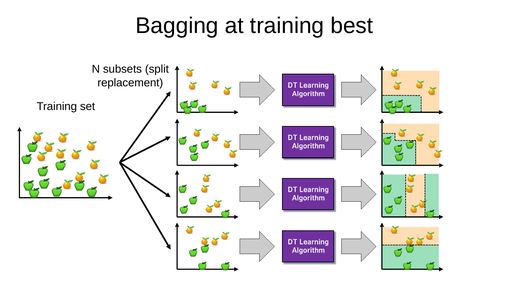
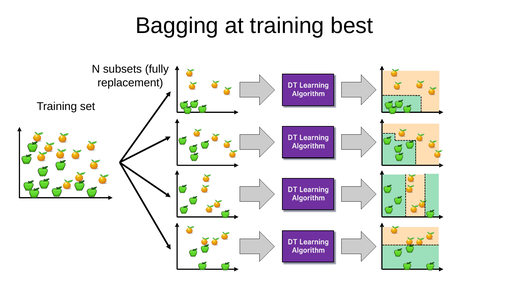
split: split -> fully
